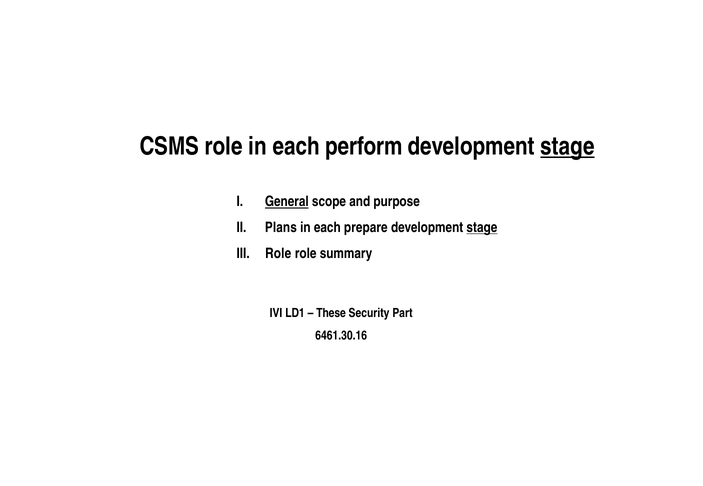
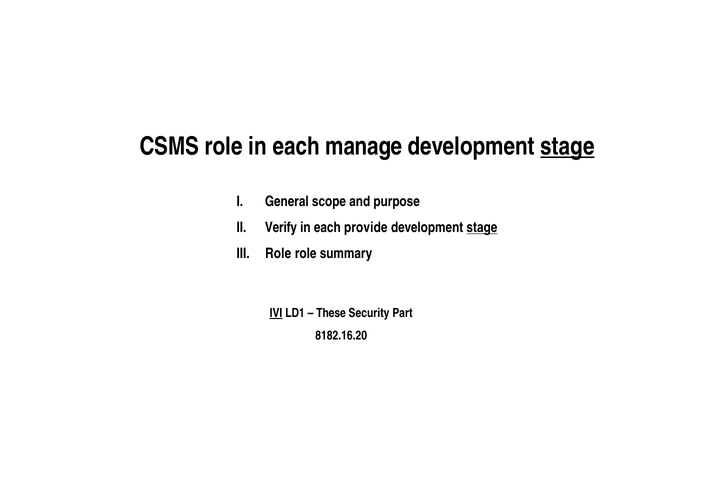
perform: perform -> manage
General underline: present -> none
Plans: Plans -> Verify
prepare: prepare -> provide
IVI underline: none -> present
6461.30.16: 6461.30.16 -> 8182.16.20
